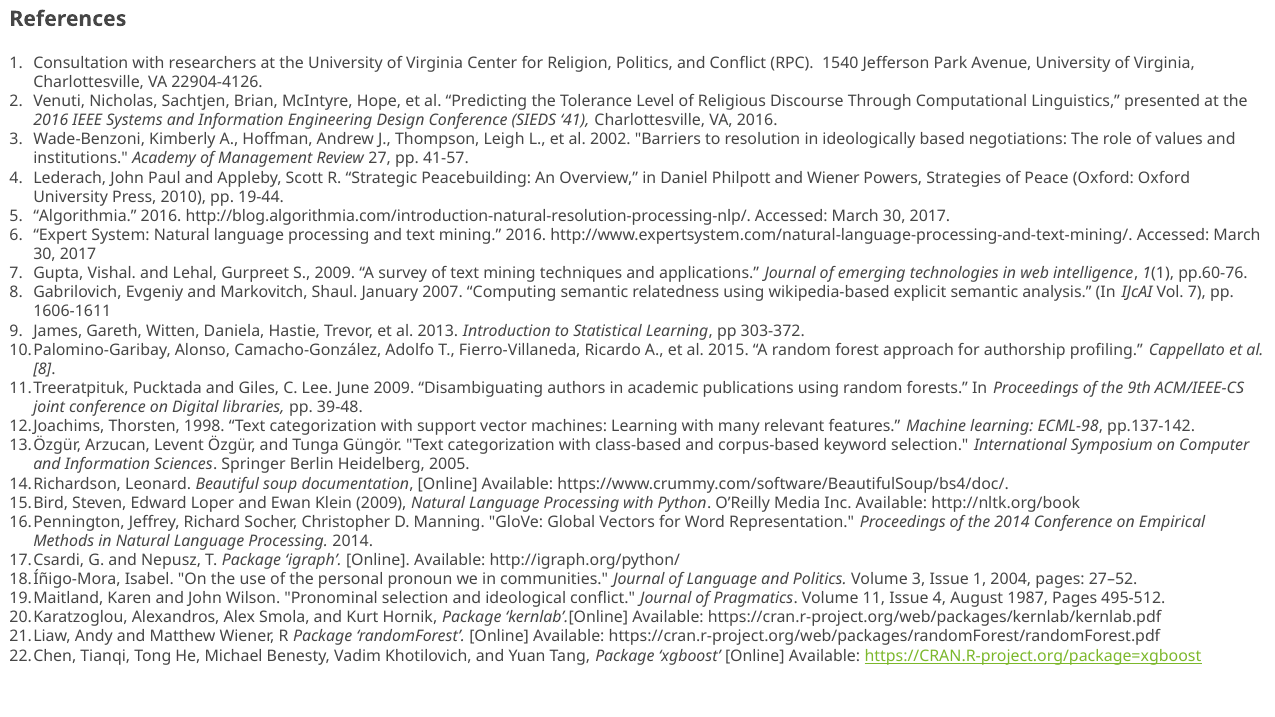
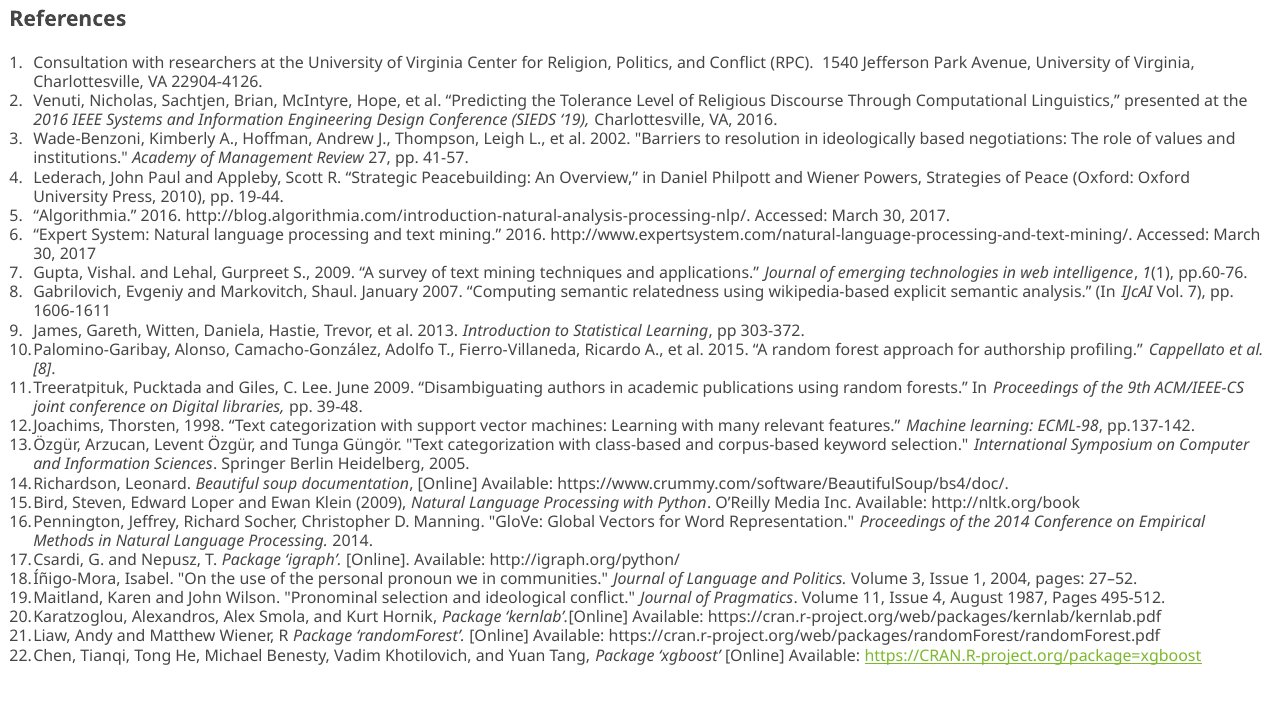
41: 41 -> 19
http://blog.algorithmia.com/introduction-natural-resolution-processing-nlp/: http://blog.algorithmia.com/introduction-natural-resolution-processing-nlp/ -> http://blog.algorithmia.com/introduction-natural-analysis-processing-nlp/
